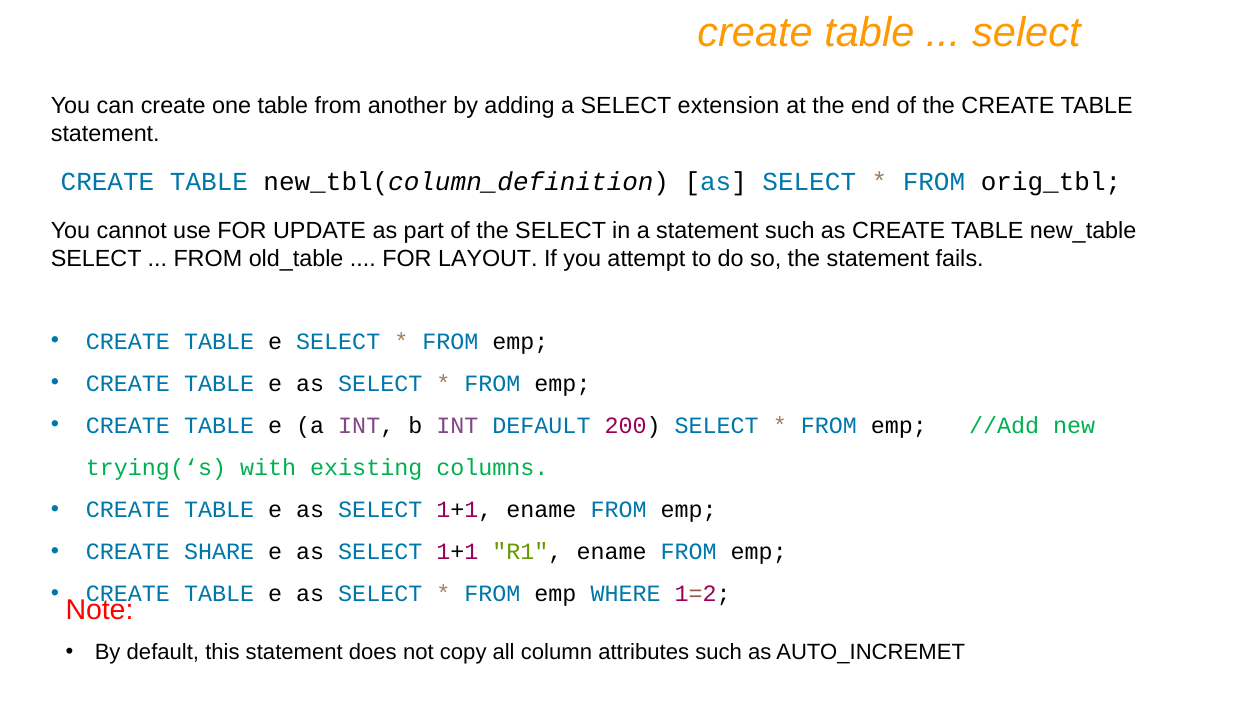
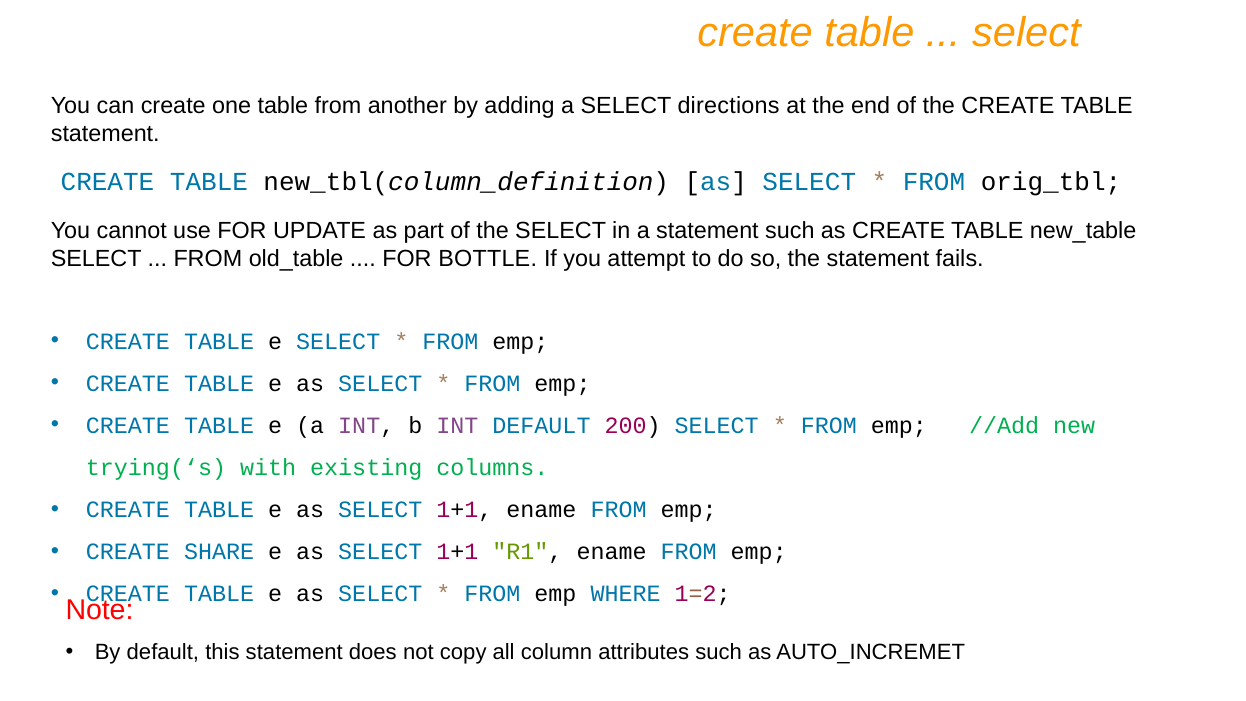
extension: extension -> directions
LAYOUT: LAYOUT -> BOTTLE
